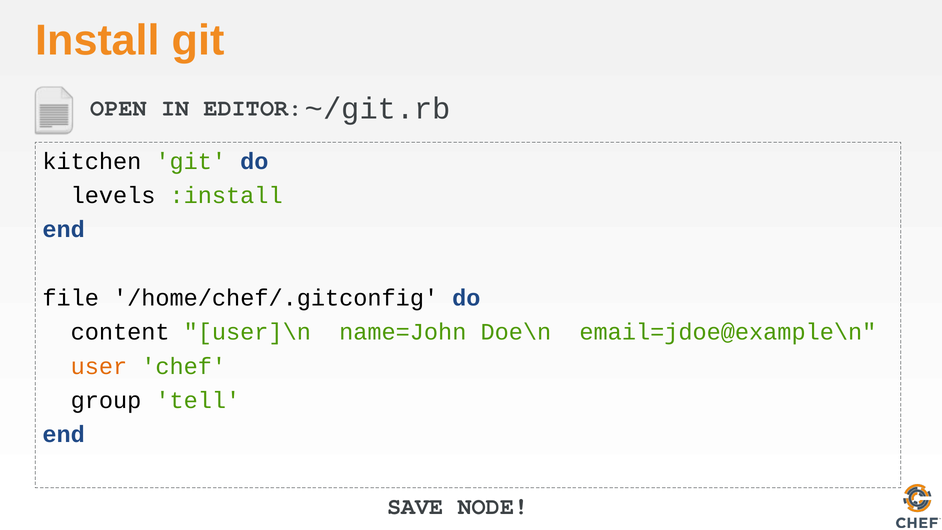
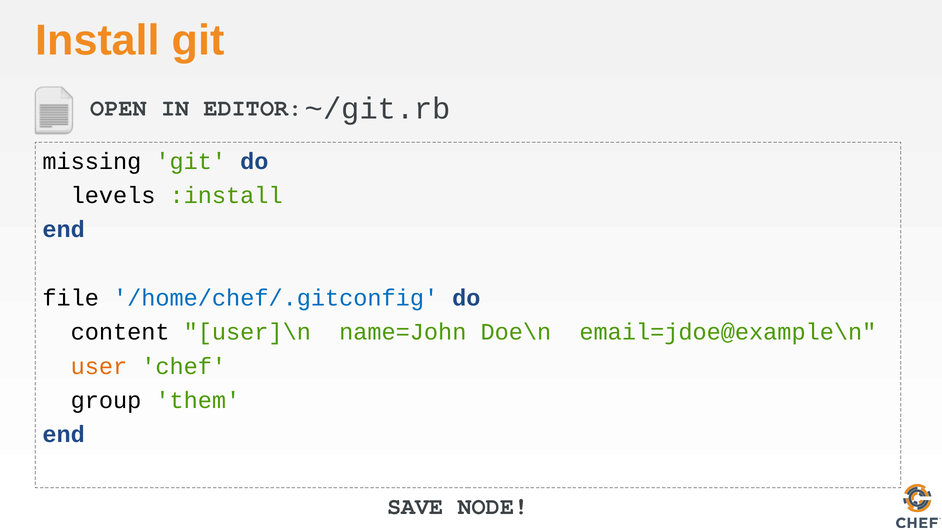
kitchen: kitchen -> missing
/home/chef/.gitconfig colour: black -> blue
tell: tell -> them
